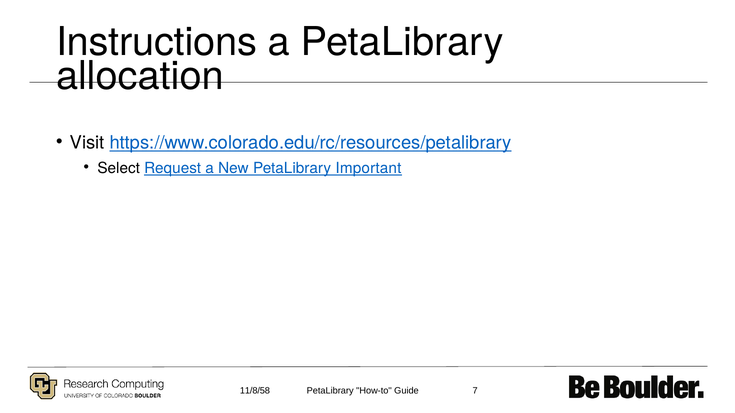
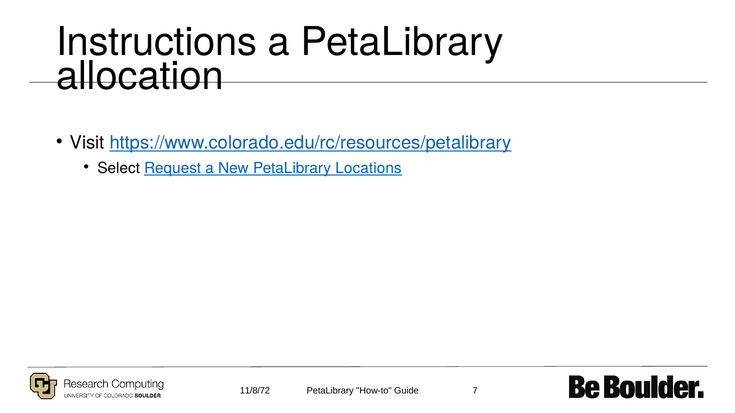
Important: Important -> Locations
11/8/58: 11/8/58 -> 11/8/72
